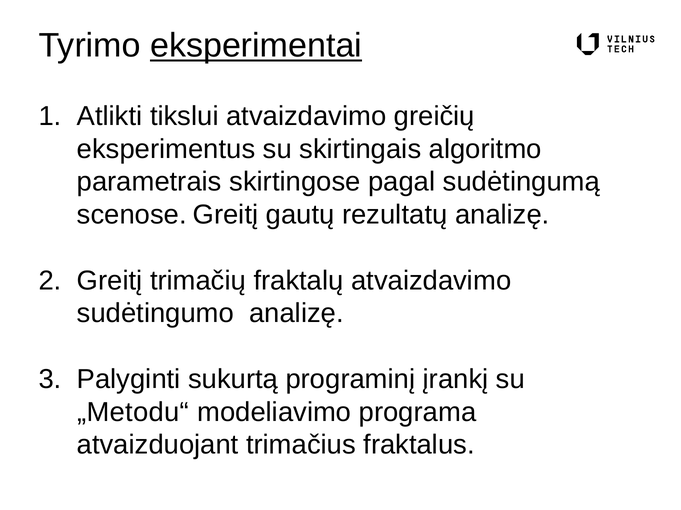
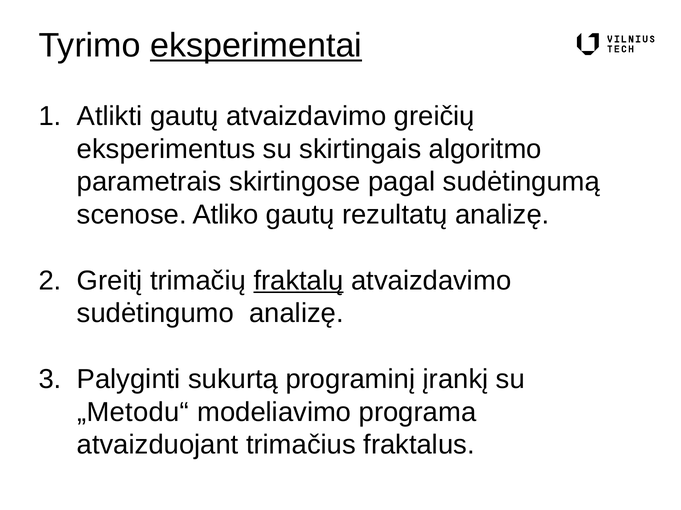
Atlikti tikslui: tikslui -> gautų
scenose Greitį: Greitį -> Atliko
fraktalų underline: none -> present
